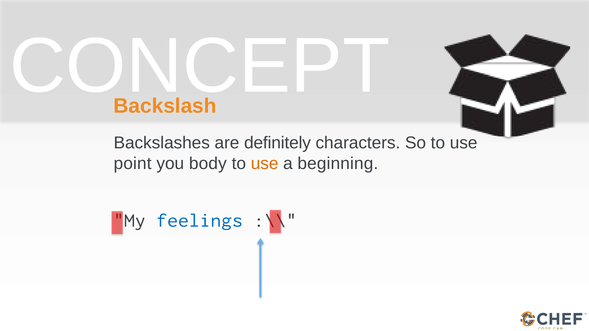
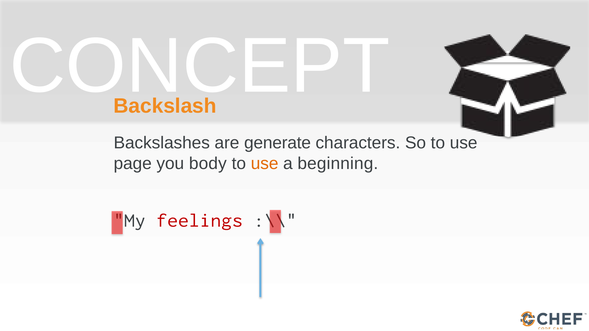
definitely: definitely -> generate
point: point -> page
feelings colour: blue -> red
